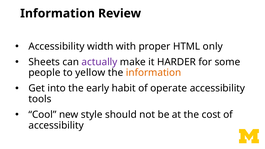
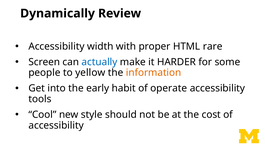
Information at (58, 13): Information -> Dynamically
only: only -> rare
Sheets: Sheets -> Screen
actually colour: purple -> blue
